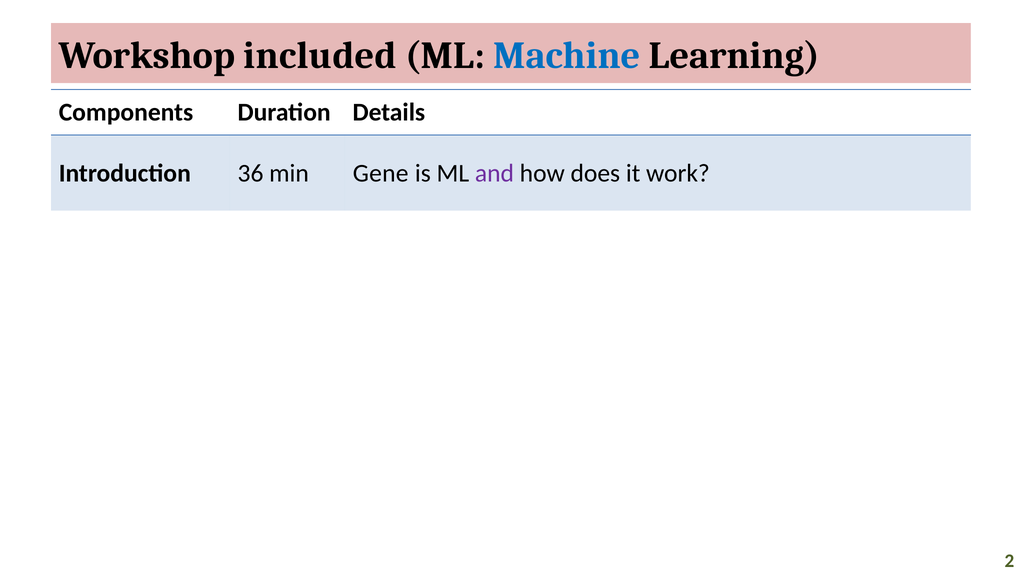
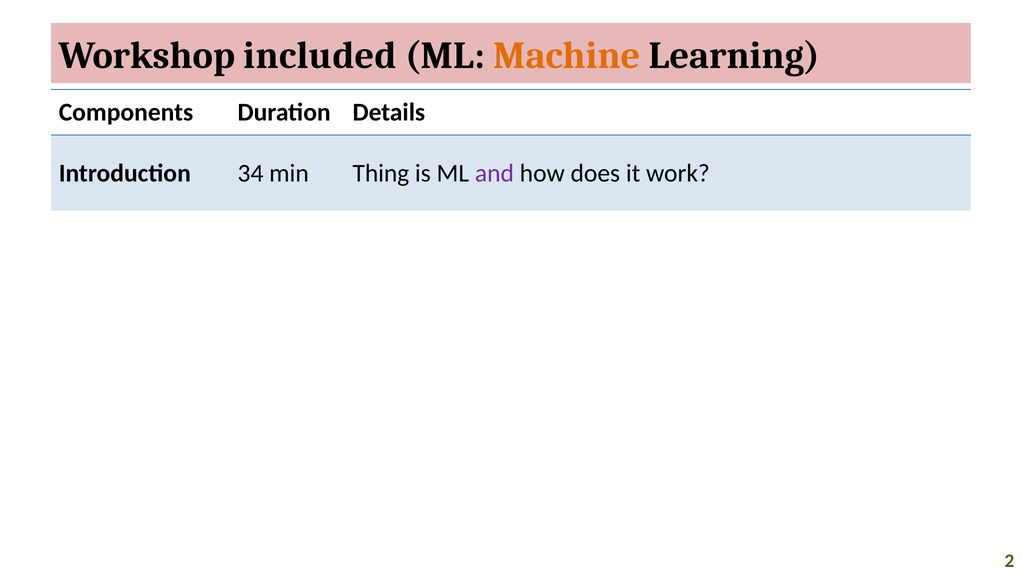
Machine colour: blue -> orange
36: 36 -> 34
Gene: Gene -> Thing
